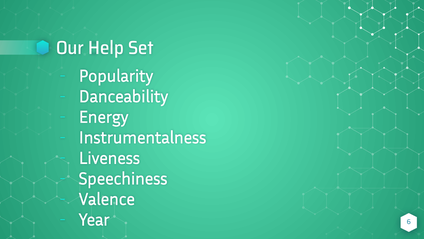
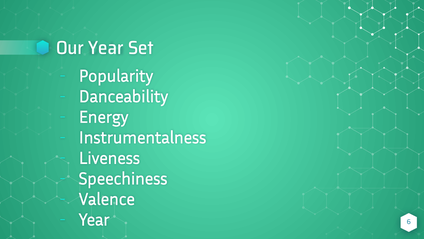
Our Help: Help -> Year
